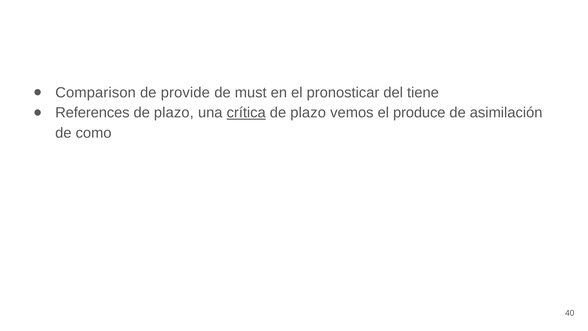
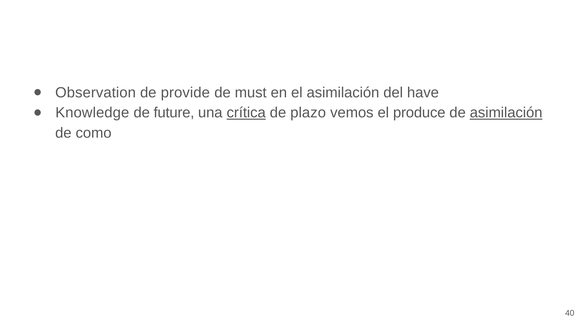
Comparison: Comparison -> Observation
el pronosticar: pronosticar -> asimilación
tiene: tiene -> have
References: References -> Knowledge
plazo at (174, 113): plazo -> future
asimilación at (506, 113) underline: none -> present
